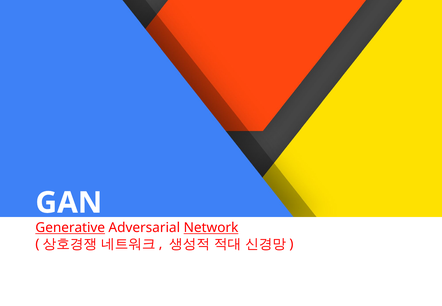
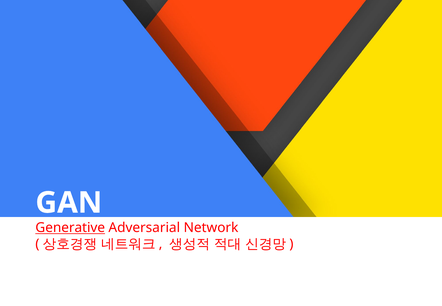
Network underline: present -> none
